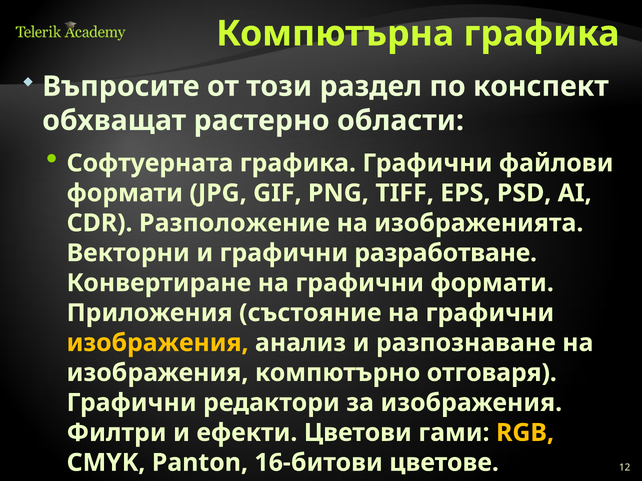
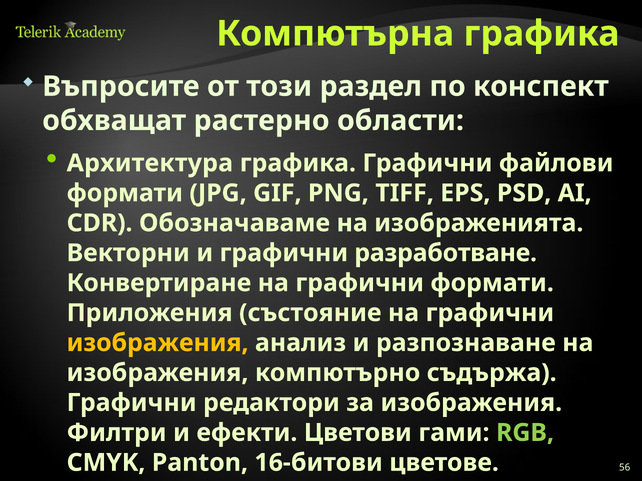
Софтуерната: Софтуерната -> Архитектура
Разположение: Разположение -> Обозначаваме
отговаря: отговаря -> съдържа
RGB colour: yellow -> light green
12: 12 -> 56
